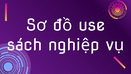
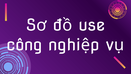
sách: sách -> công
